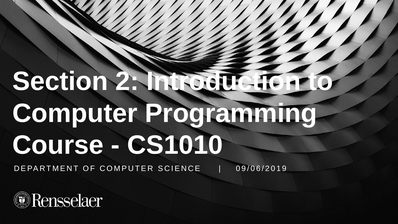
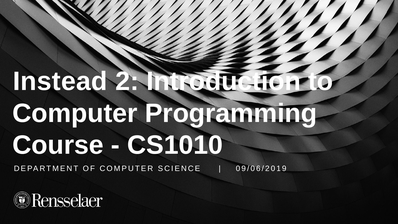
Section: Section -> Instead
